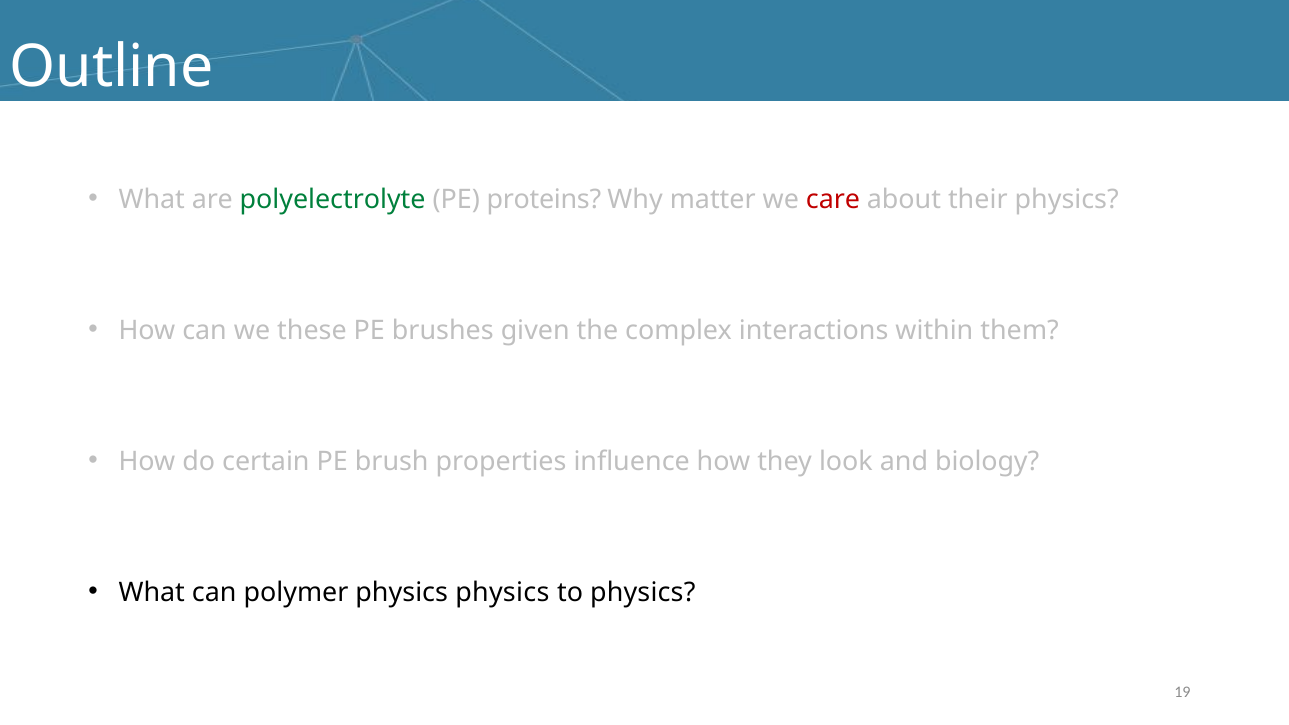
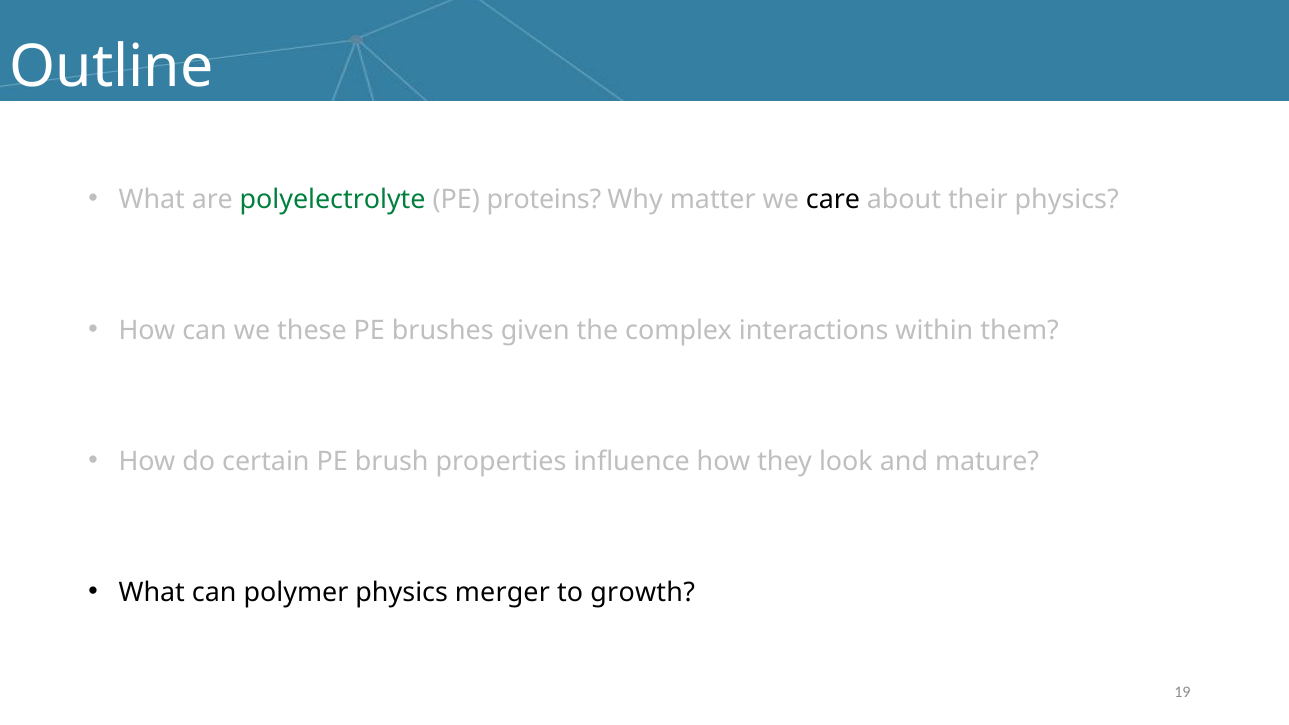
care colour: red -> black
biology: biology -> mature
physics physics: physics -> merger
to physics: physics -> growth
